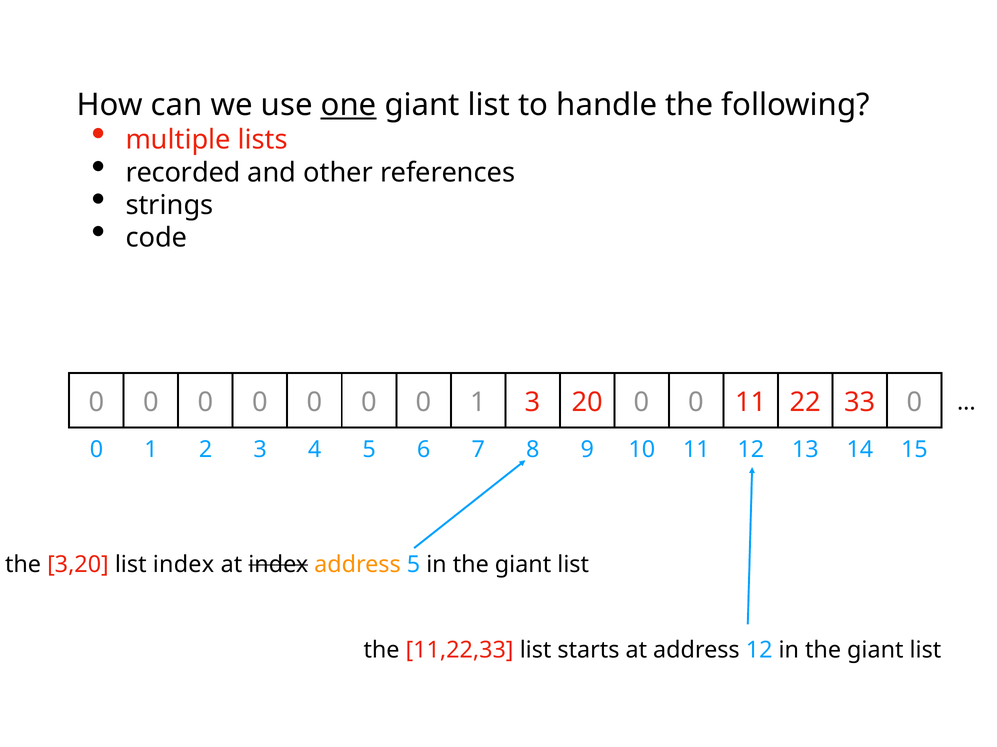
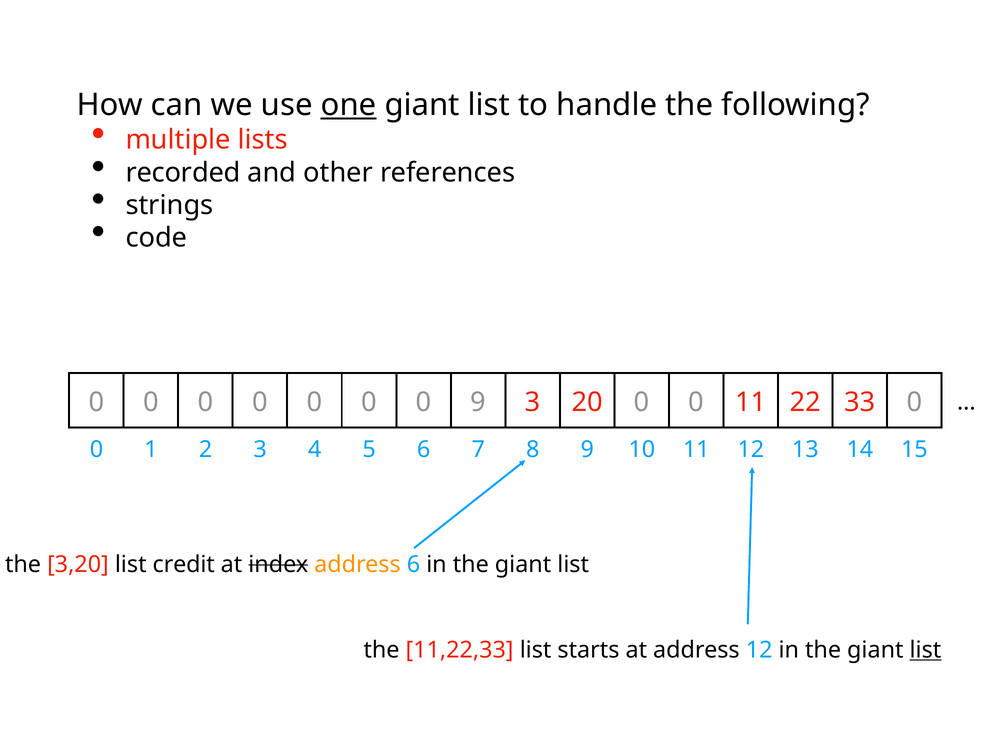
0 1: 1 -> 9
list index: index -> credit
address 5: 5 -> 6
list at (925, 651) underline: none -> present
